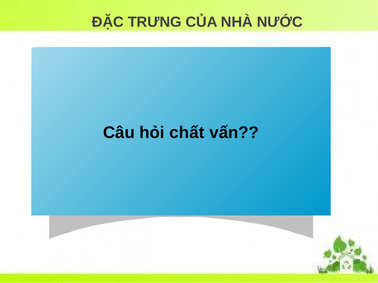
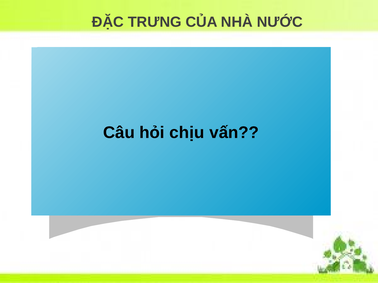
chất: chất -> chịu
